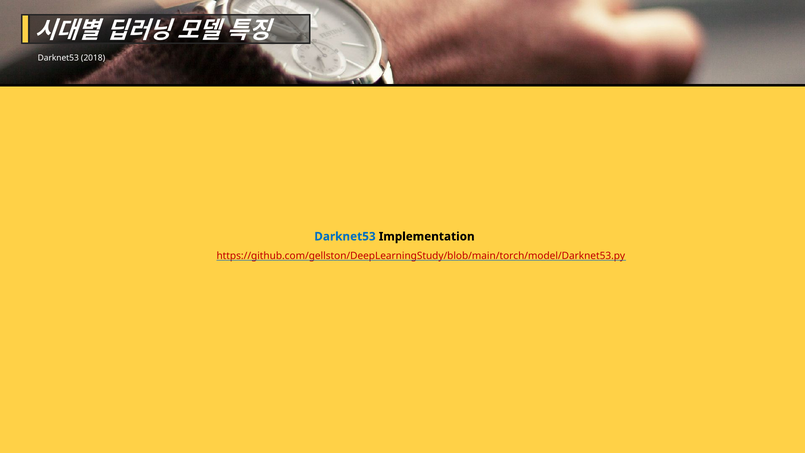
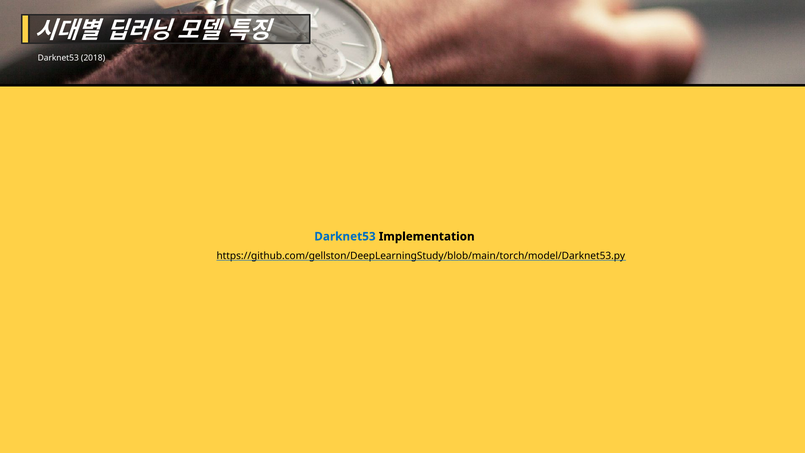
https://github.com/gellston/DeepLearningStudy/blob/main/torch/model/Darknet53.py colour: red -> black
